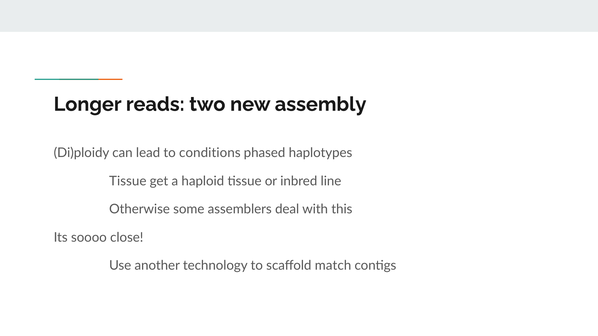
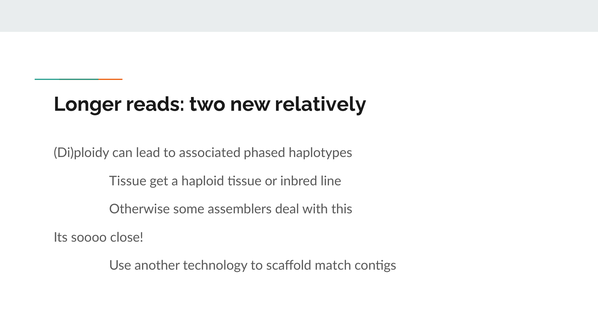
assembly: assembly -> relatively
conditions: conditions -> associated
